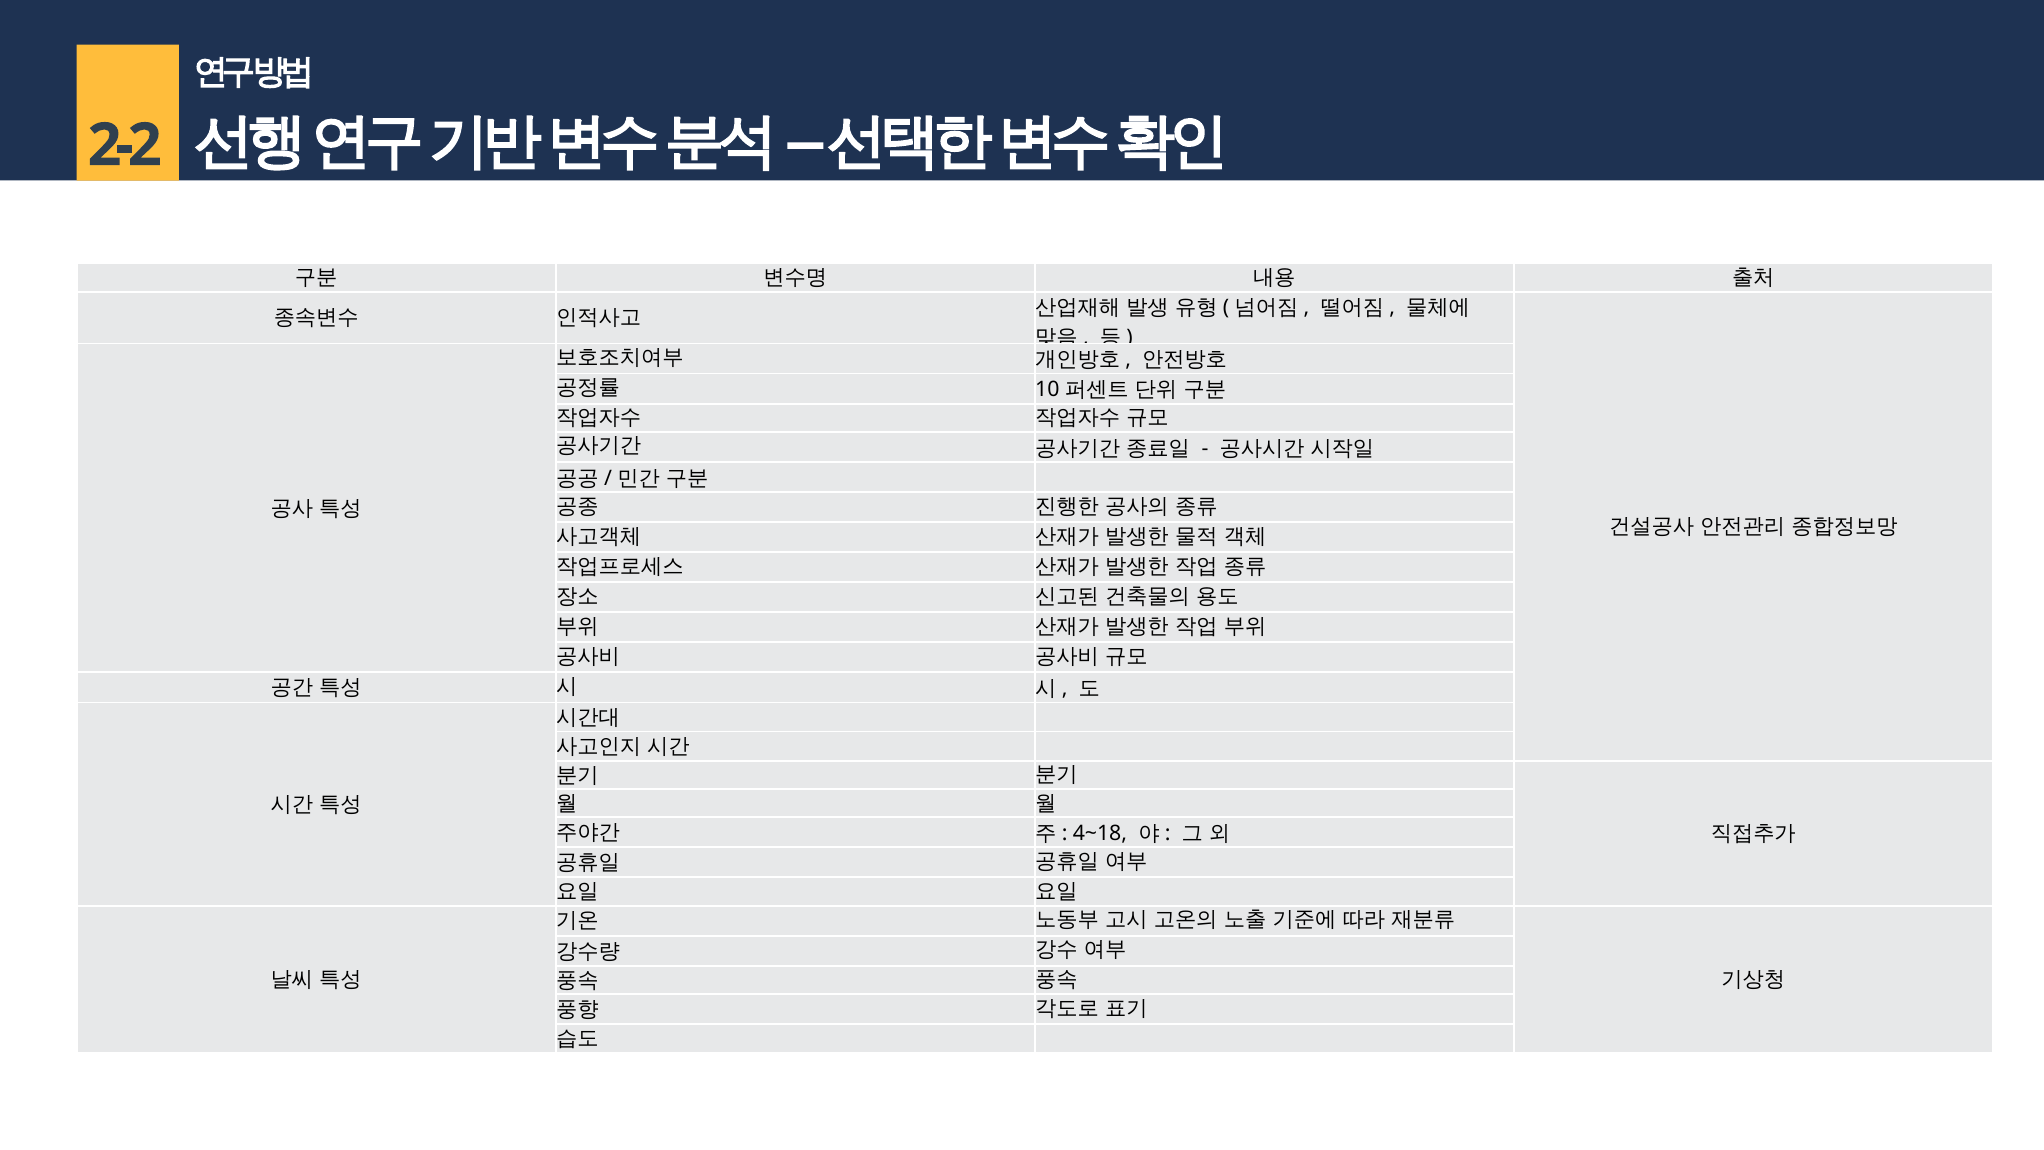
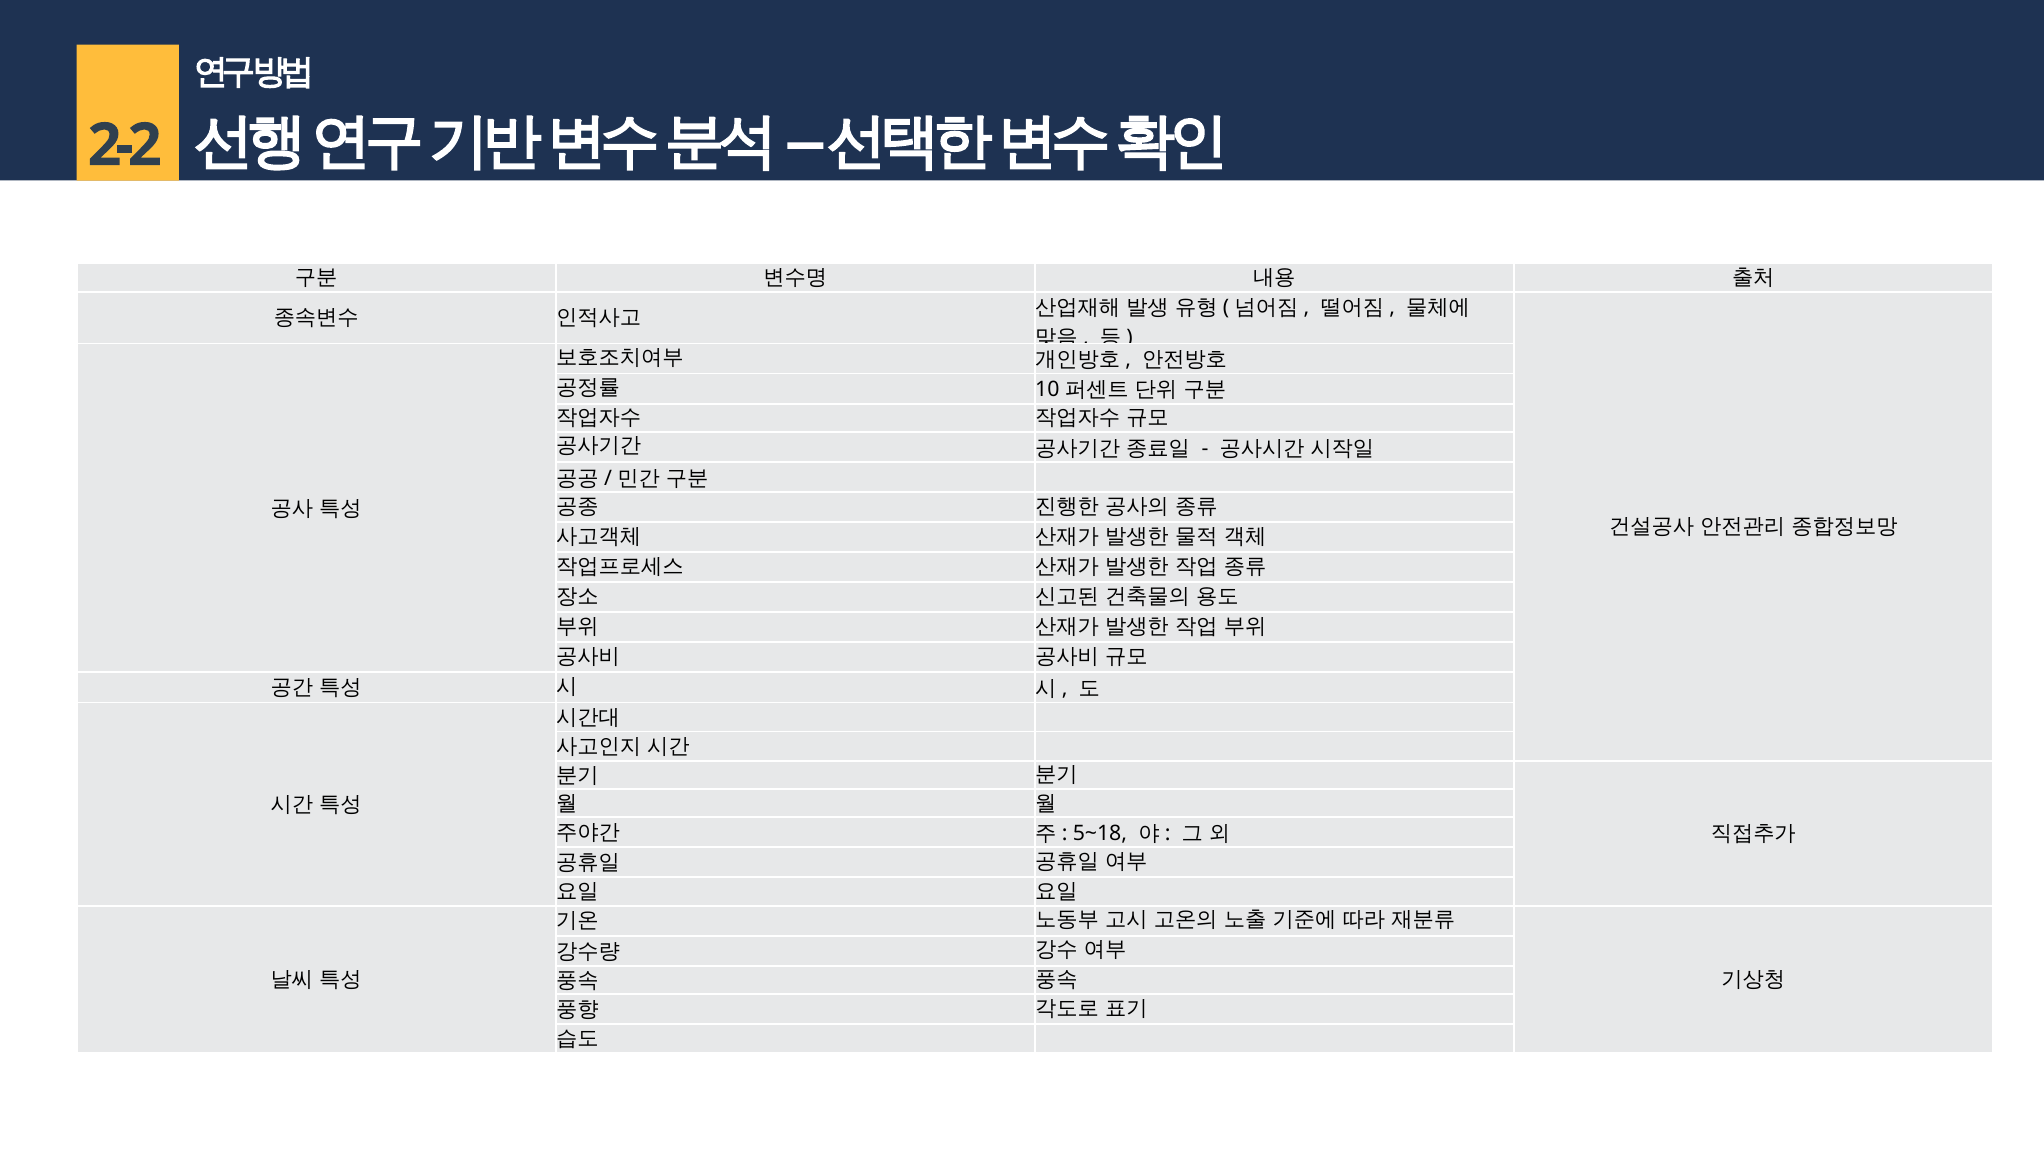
4~18: 4~18 -> 5~18
